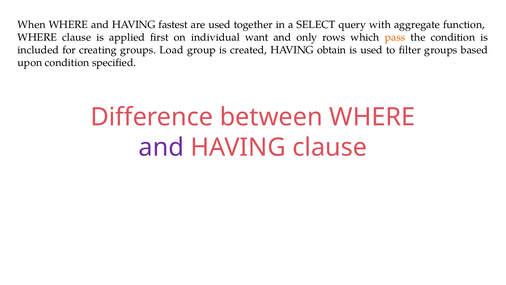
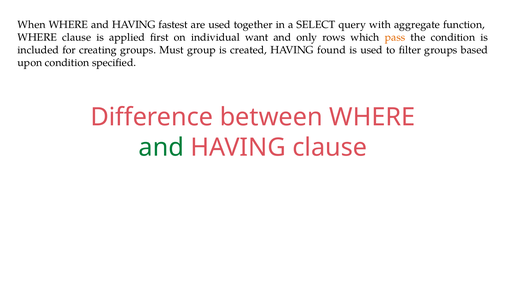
Load: Load -> Must
obtain: obtain -> found
and at (161, 147) colour: purple -> green
